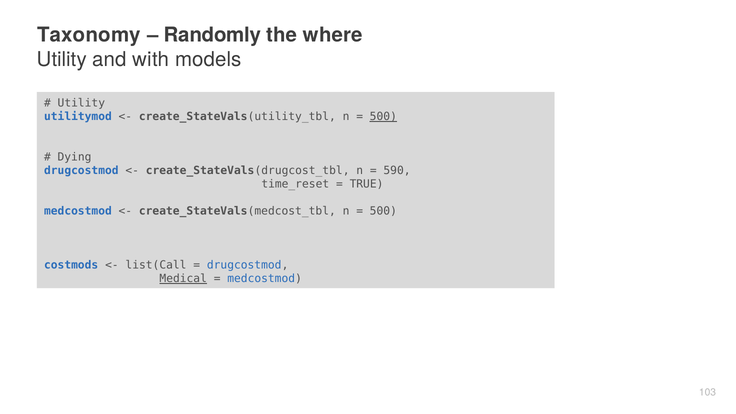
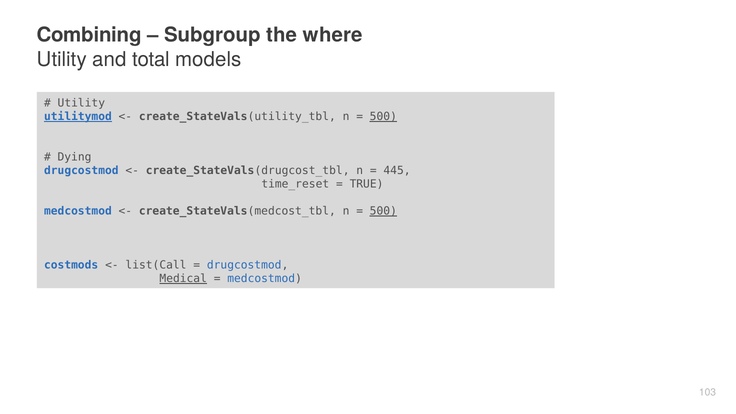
Taxonomy: Taxonomy -> Combining
Randomly: Randomly -> Subgroup
with: with -> total
utilitymod underline: none -> present
590: 590 -> 445
500 at (383, 211) underline: none -> present
